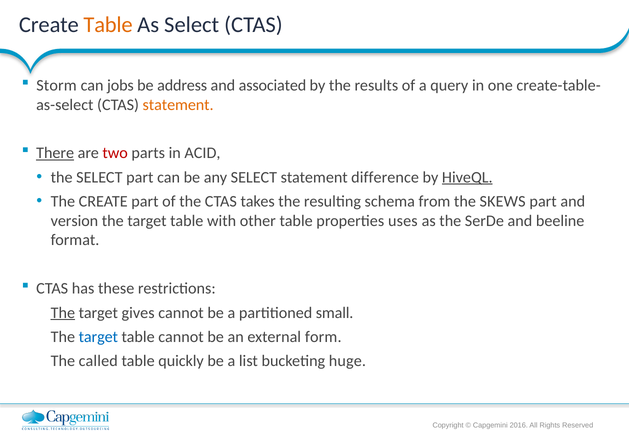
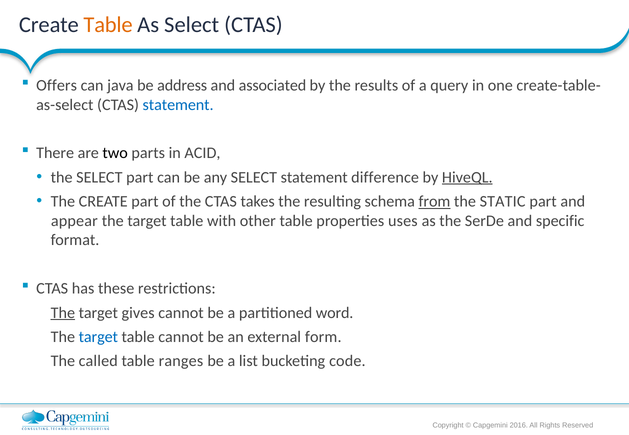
Storm: Storm -> Offers
jobs: jobs -> java
statement at (178, 105) colour: orange -> blue
There underline: present -> none
two colour: red -> black
from underline: none -> present
SKEWS: SKEWS -> STATIC
version: version -> appear
beeline: beeline -> specific
small: small -> word
quickly: quickly -> ranges
huge: huge -> code
